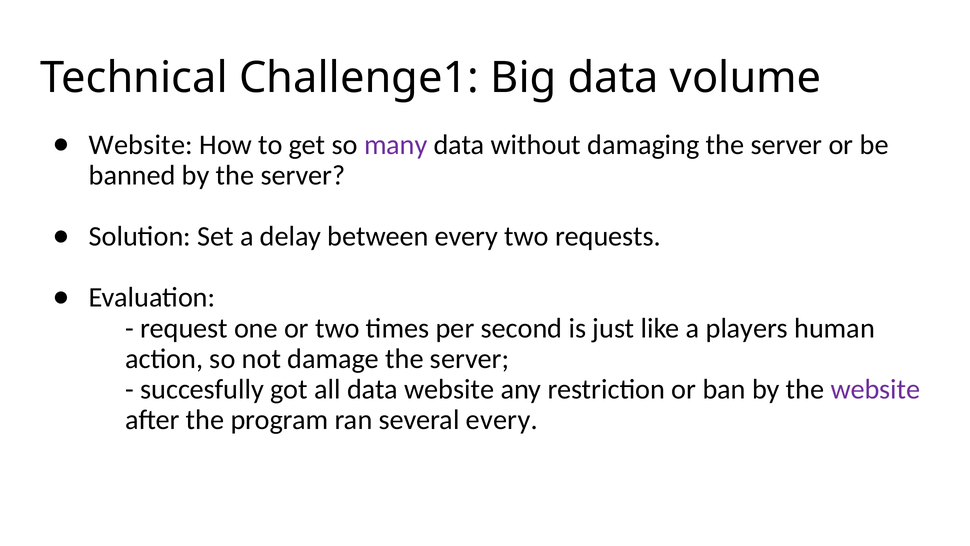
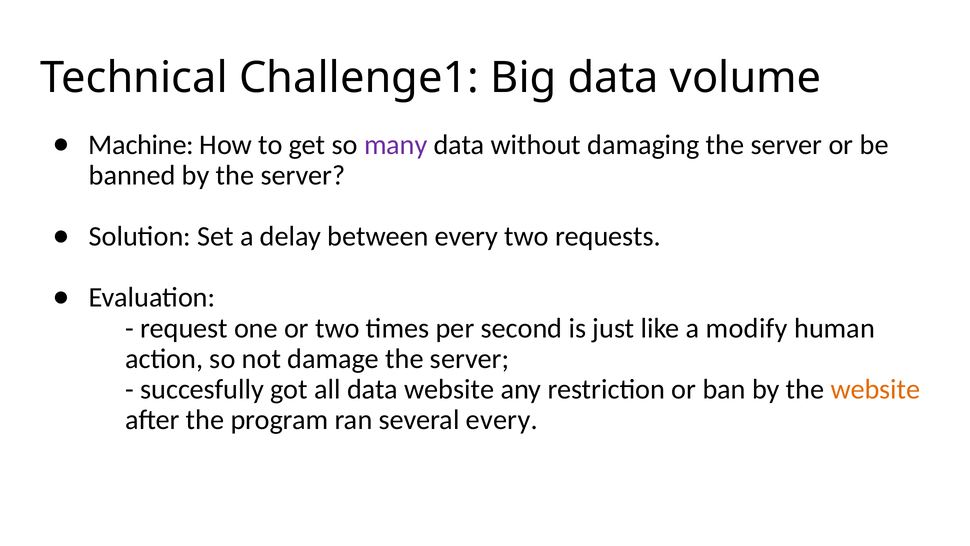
Website at (141, 145): Website -> Machine
players: players -> modify
website at (875, 389) colour: purple -> orange
